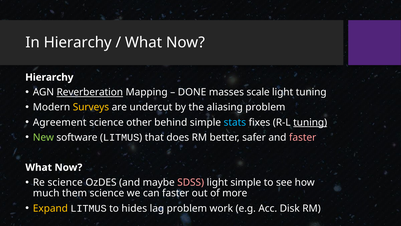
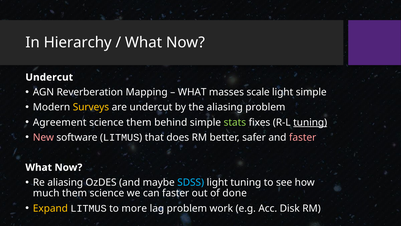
Hierarchy at (49, 77): Hierarchy -> Undercut
Reverberation underline: present -> none
DONE at (192, 92): DONE -> WHAT
light tuning: tuning -> simple
science other: other -> them
stats colour: light blue -> light green
New colour: light green -> pink
Re science: science -> aliasing
SDSS colour: pink -> light blue
light simple: simple -> tuning
more: more -> done
hides: hides -> more
